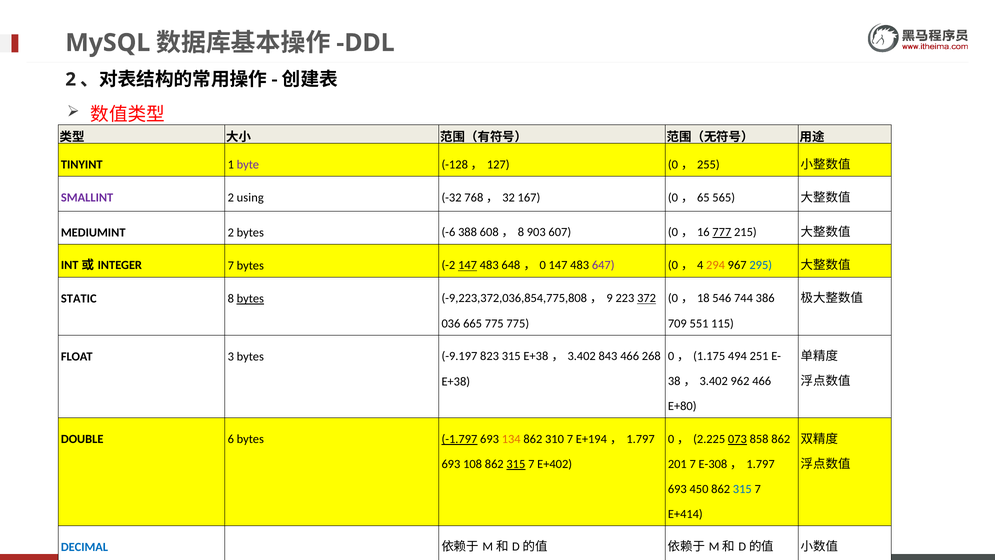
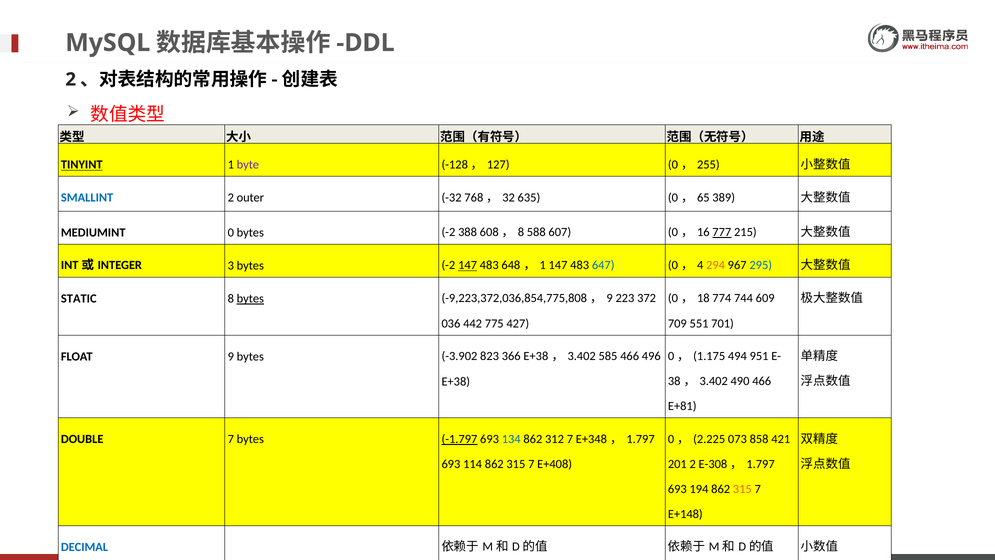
TINYINT underline: none -> present
SMALLINT colour: purple -> blue
using: using -> outer
167: 167 -> 635
565: 565 -> 389
MEDIUMINT 2: 2 -> 0
-6 at (448, 232): -6 -> -2
903: 903 -> 588
7 at (231, 265): 7 -> 3
0 at (543, 265): 0 -> 1
647 colour: purple -> blue
546: 546 -> 774
386: 386 -> 609
372 underline: present -> none
665: 665 -> 442
775 775: 775 -> 427
115: 115 -> 701
251: 251 -> 951
FLOAT 3: 3 -> 9
-9.197: -9.197 -> -3.902
823 315: 315 -> 366
843: 843 -> 585
268: 268 -> 496
962: 962 -> 490
E+80: E+80 -> E+81
073 underline: present -> none
858 862: 862 -> 421
DOUBLE 6: 6 -> 7
134 colour: orange -> blue
310: 310 -> 312
E+194: E+194 -> E+348
201 7: 7 -> 2
108: 108 -> 114
315 at (516, 464) underline: present -> none
E+402: E+402 -> E+408
450: 450 -> 194
315 at (742, 489) colour: blue -> orange
E+414: E+414 -> E+148
